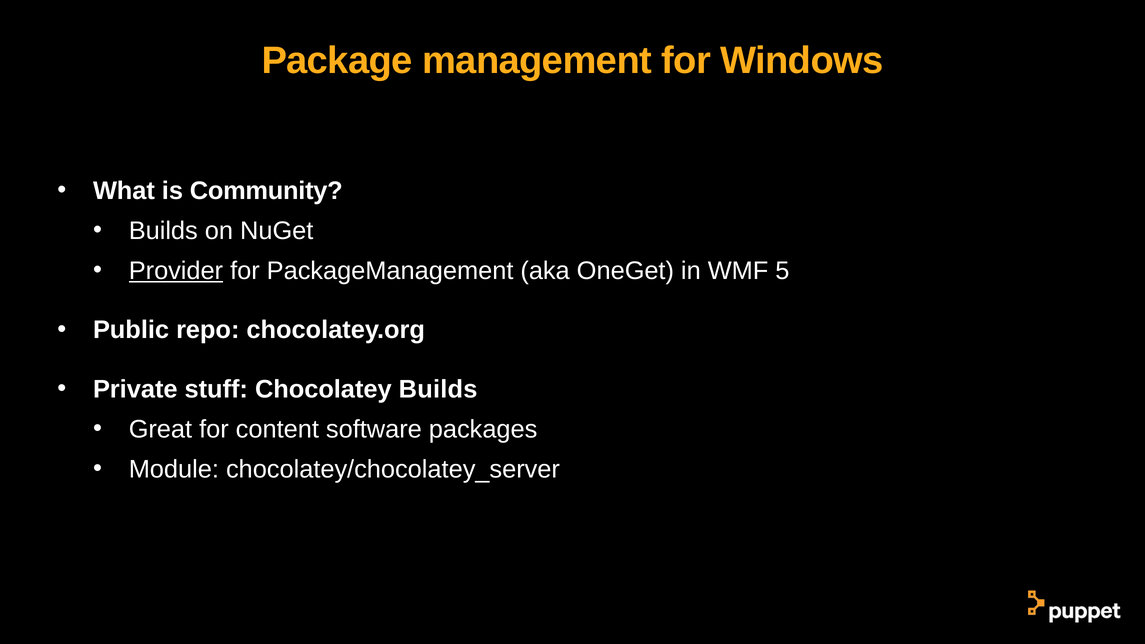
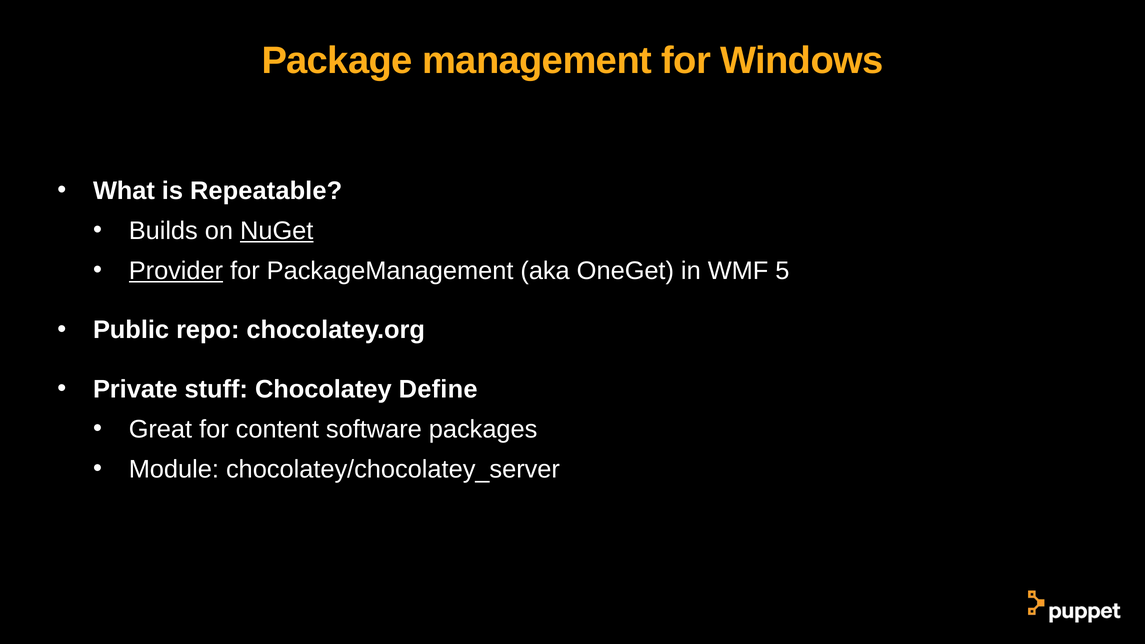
Community: Community -> Repeatable
NuGet underline: none -> present
Chocolatey Builds: Builds -> Define
